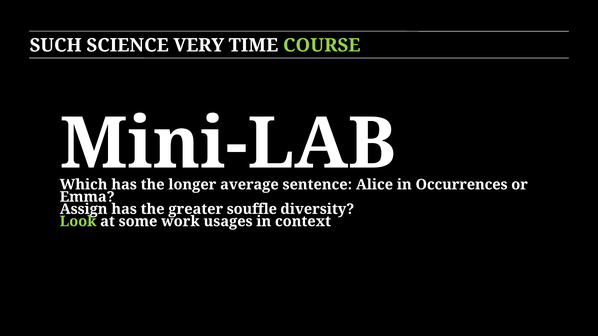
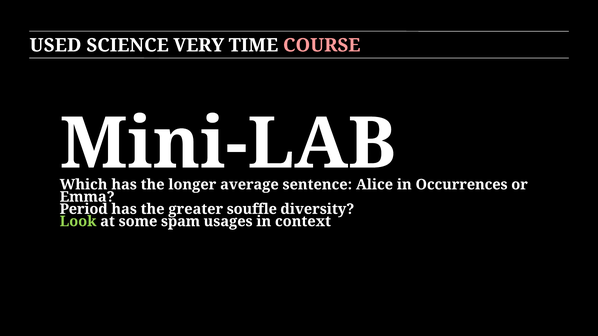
SUCH: SUCH -> USED
COURSE colour: light green -> pink
Assign: Assign -> Period
work: work -> spam
